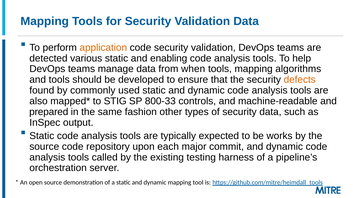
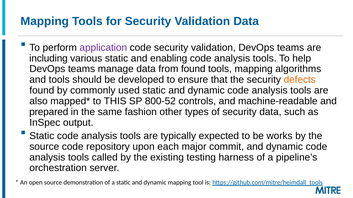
application colour: orange -> purple
detected: detected -> including
from when: when -> found
STIG: STIG -> THIS
800-33: 800-33 -> 800-52
